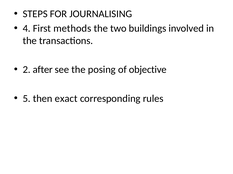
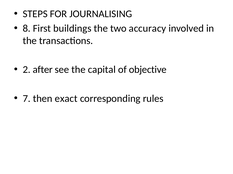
4: 4 -> 8
methods: methods -> buildings
buildings: buildings -> accuracy
posing: posing -> capital
5: 5 -> 7
